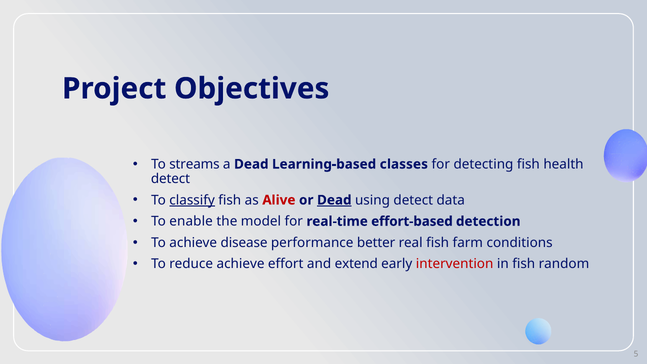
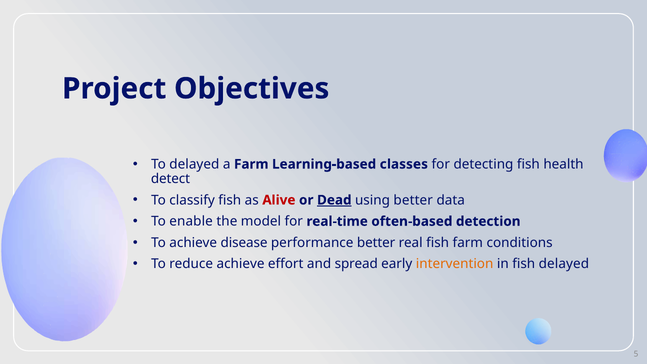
To streams: streams -> delayed
a Dead: Dead -> Farm
classify underline: present -> none
using detect: detect -> better
effort-based: effort-based -> often-based
extend: extend -> spread
intervention colour: red -> orange
fish random: random -> delayed
